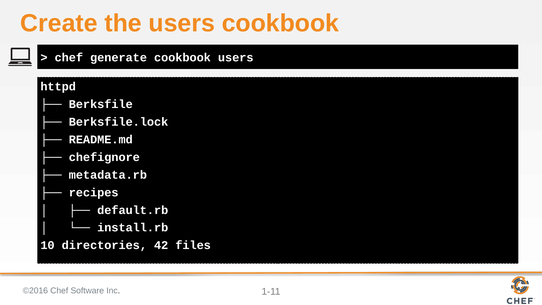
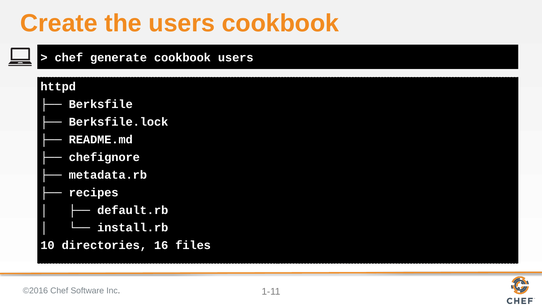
42: 42 -> 16
